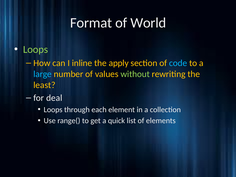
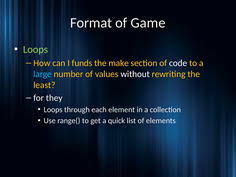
World: World -> Game
inline: inline -> funds
apply: apply -> make
code colour: light blue -> white
without colour: light green -> white
deal: deal -> they
